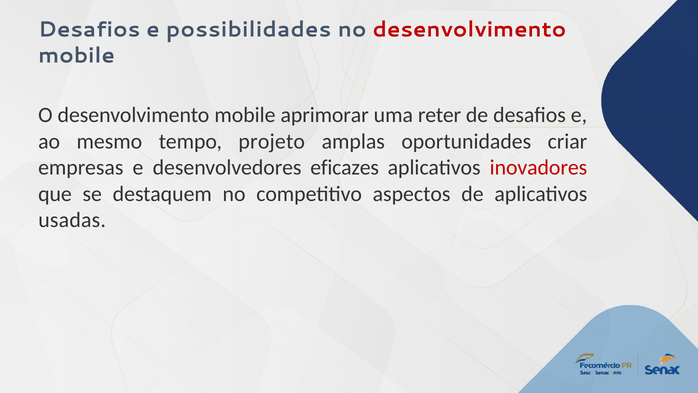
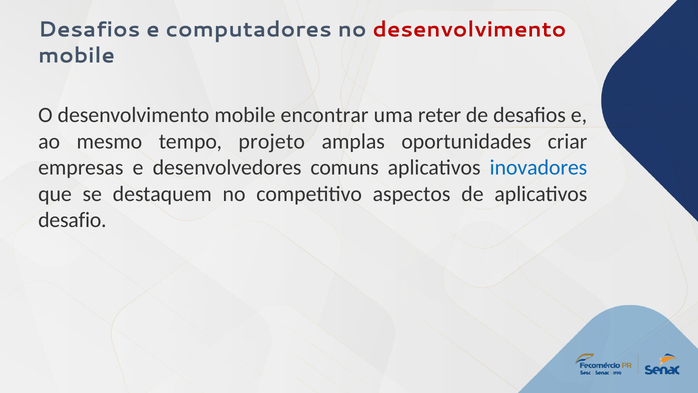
possibilidades: possibilidades -> computadores
aprimorar: aprimorar -> encontrar
eficazes: eficazes -> comuns
inovadores colour: red -> blue
usadas: usadas -> desafio
